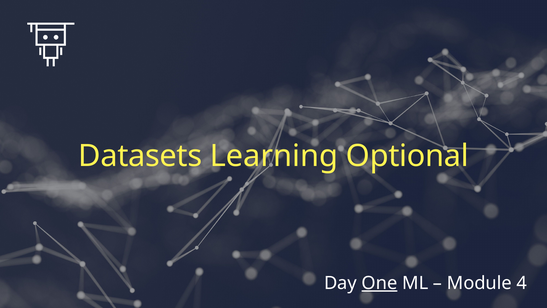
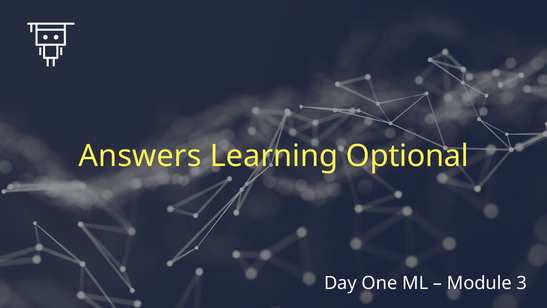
Datasets: Datasets -> Answers
One underline: present -> none
4: 4 -> 3
